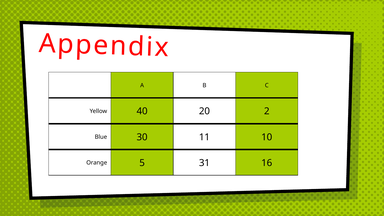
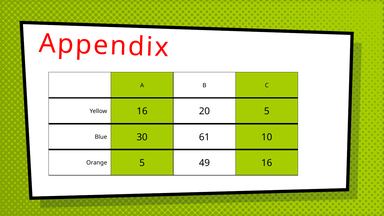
Yellow 40: 40 -> 16
20 2: 2 -> 5
11: 11 -> 61
31: 31 -> 49
